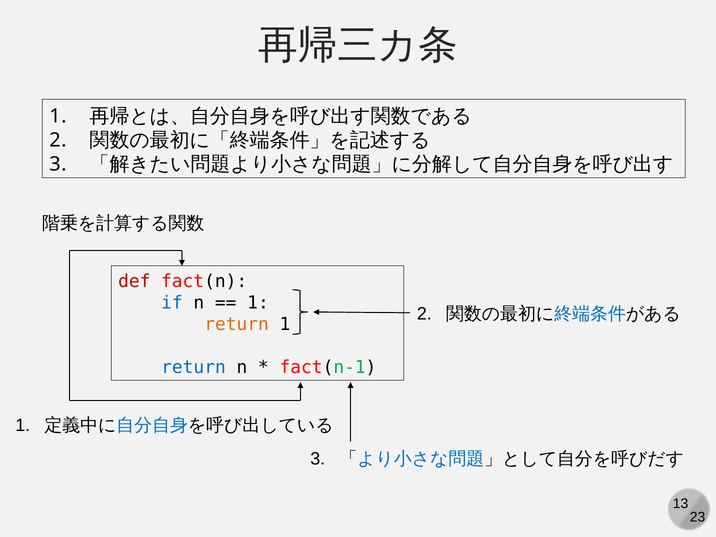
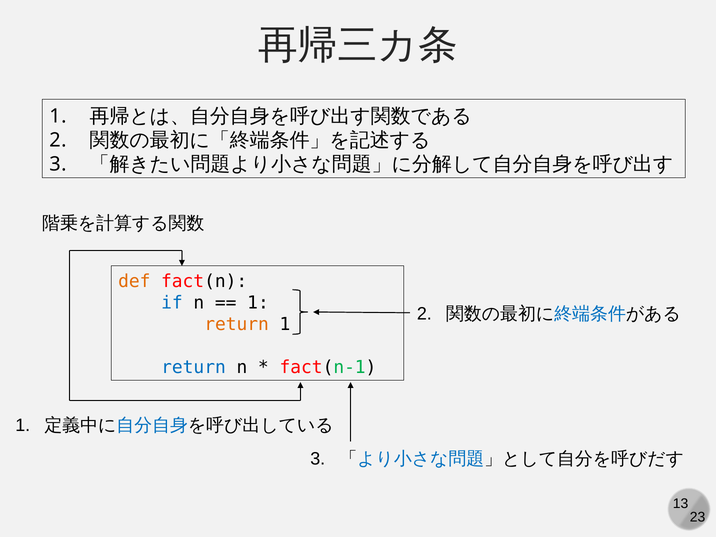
def colour: red -> orange
